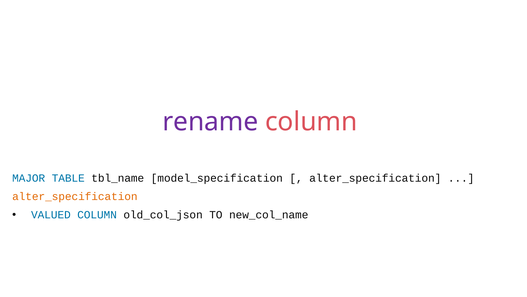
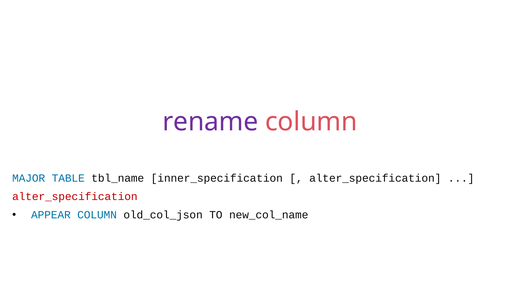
model_specification: model_specification -> inner_specification
alter_specification at (75, 196) colour: orange -> red
VALUED: VALUED -> APPEAR
